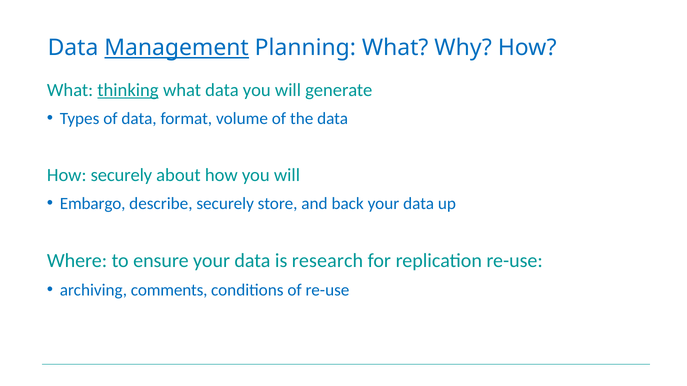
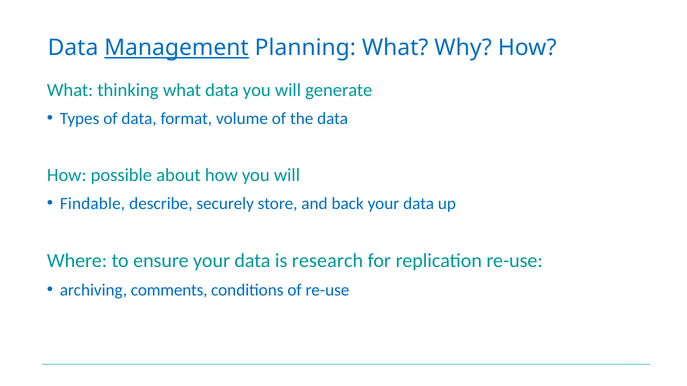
thinking underline: present -> none
How securely: securely -> possible
Embargo: Embargo -> Findable
